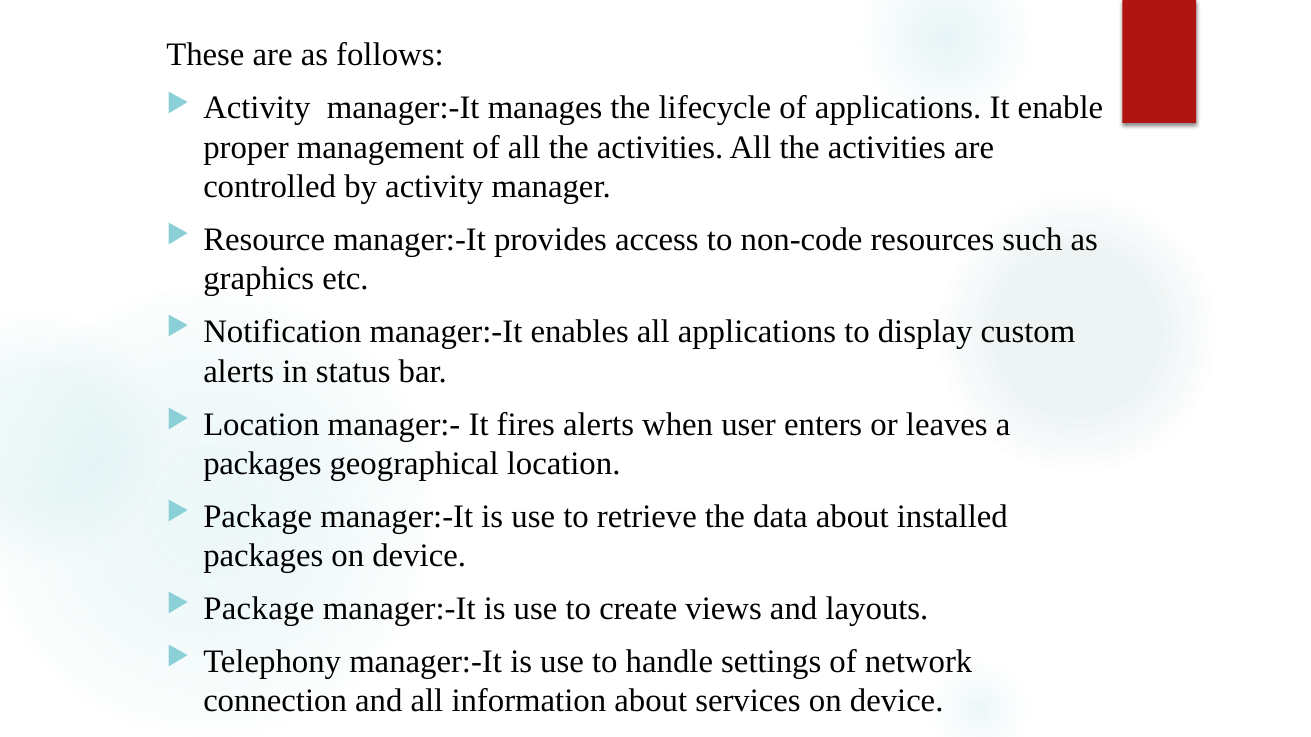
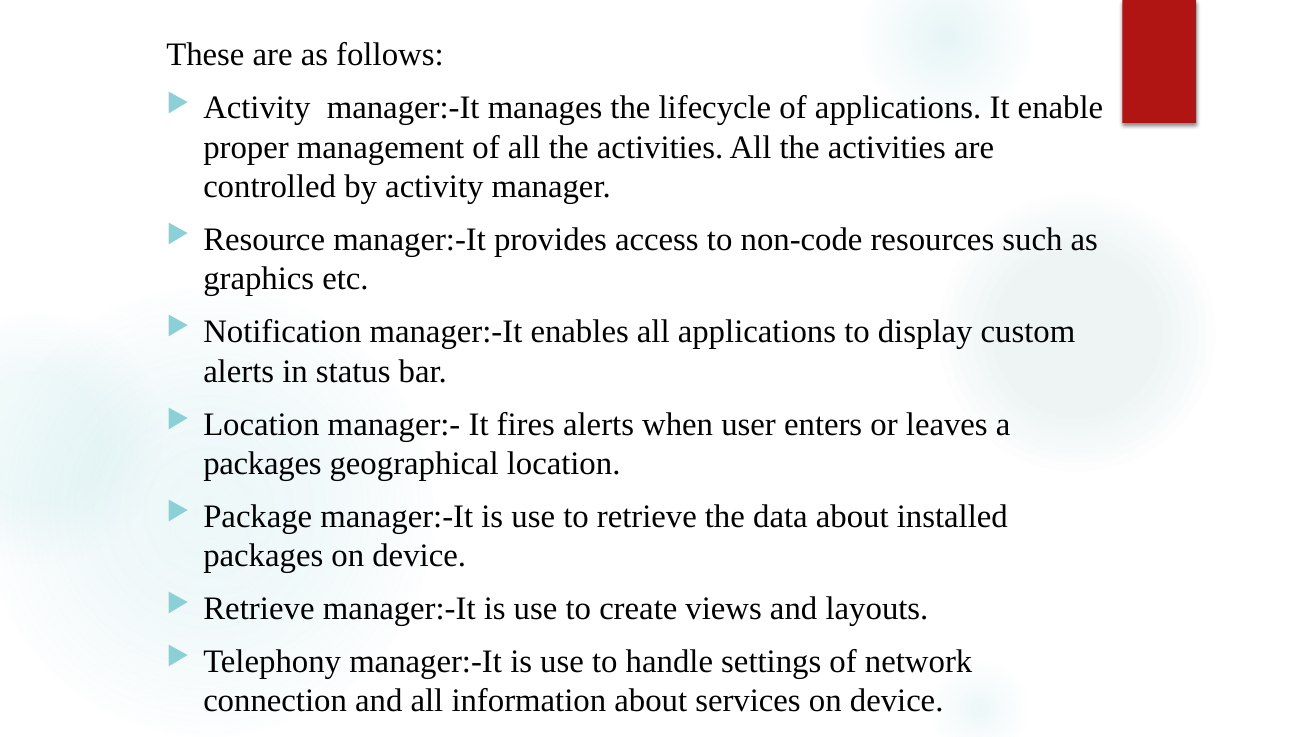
Package at (259, 609): Package -> Retrieve
